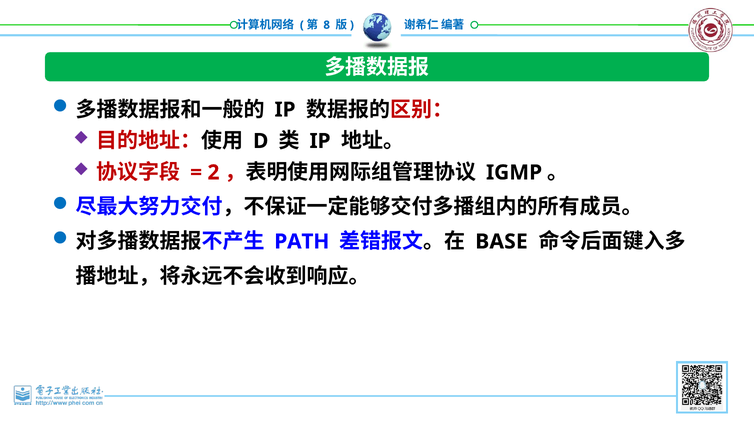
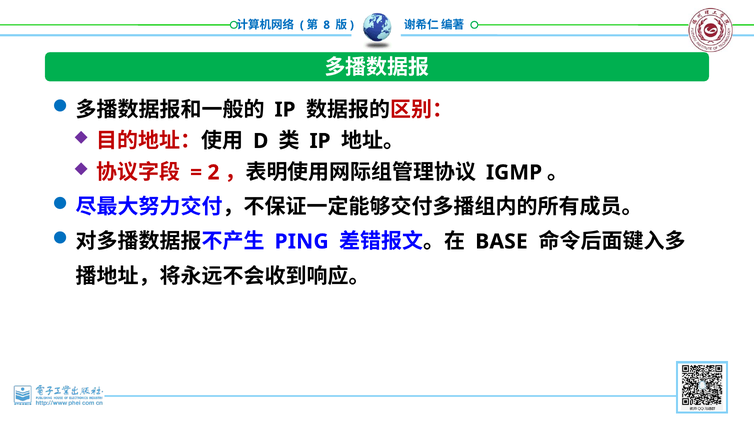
PATH: PATH -> PING
